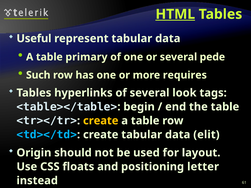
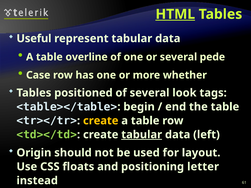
primary: primary -> overline
Such: Such -> Case
requires: requires -> whether
hyperlinks: hyperlinks -> positioned
<td></td> colour: light blue -> light green
tabular at (142, 135) underline: none -> present
elit: elit -> left
